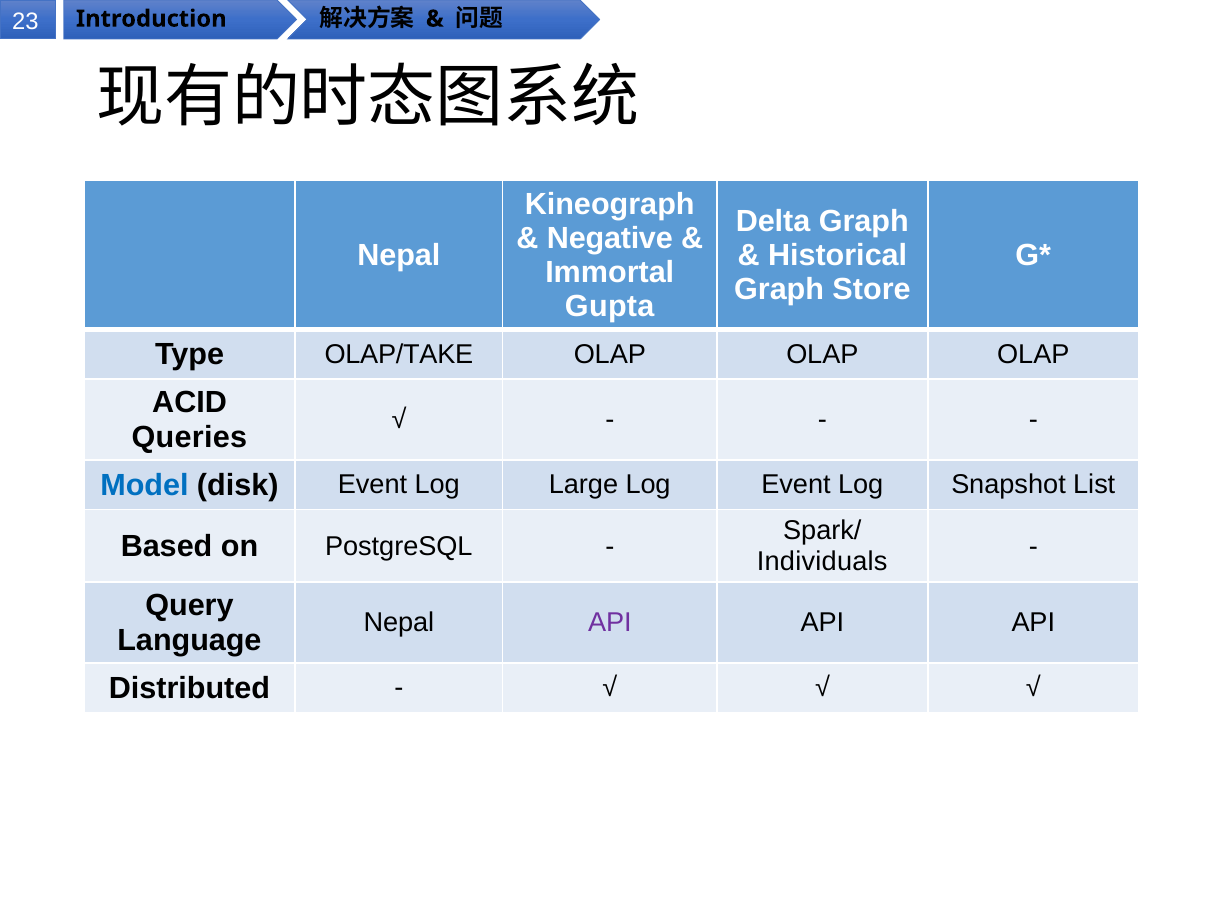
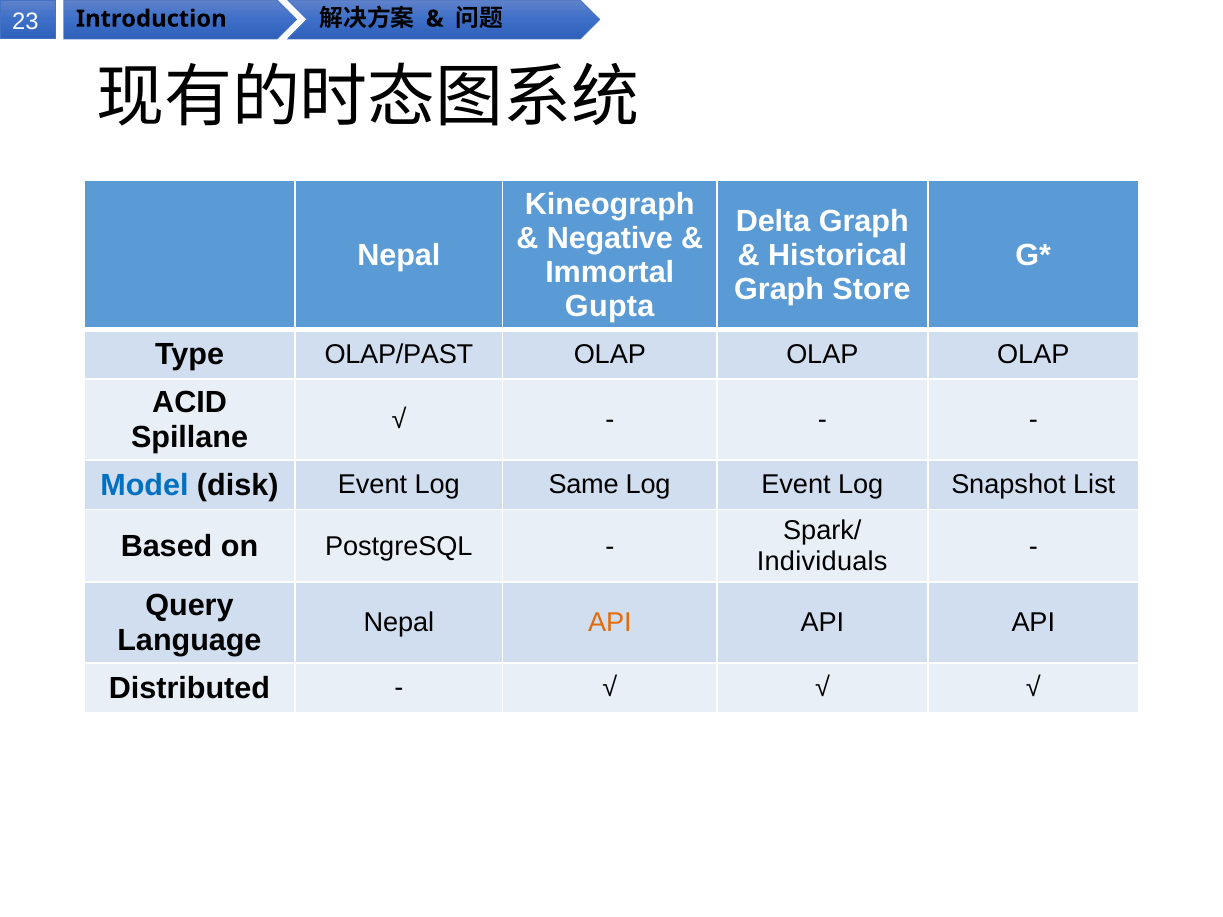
OLAP/TAKE: OLAP/TAKE -> OLAP/PAST
Queries: Queries -> Spillane
Large: Large -> Same
API at (610, 623) colour: purple -> orange
